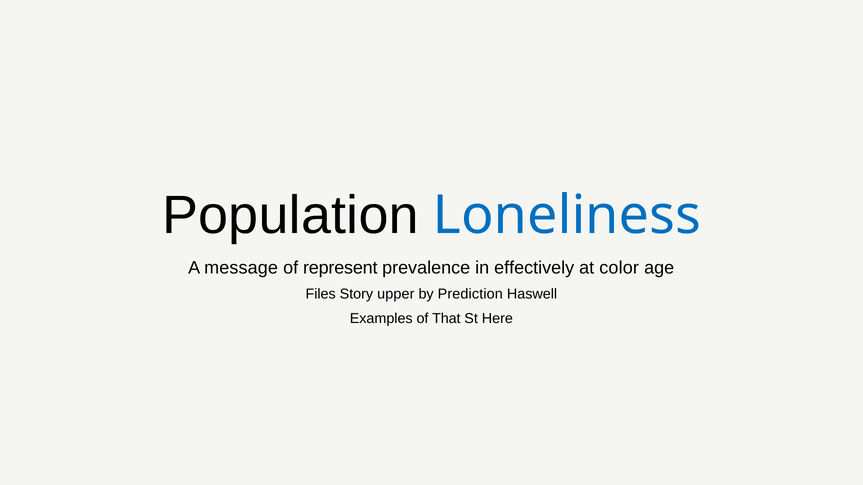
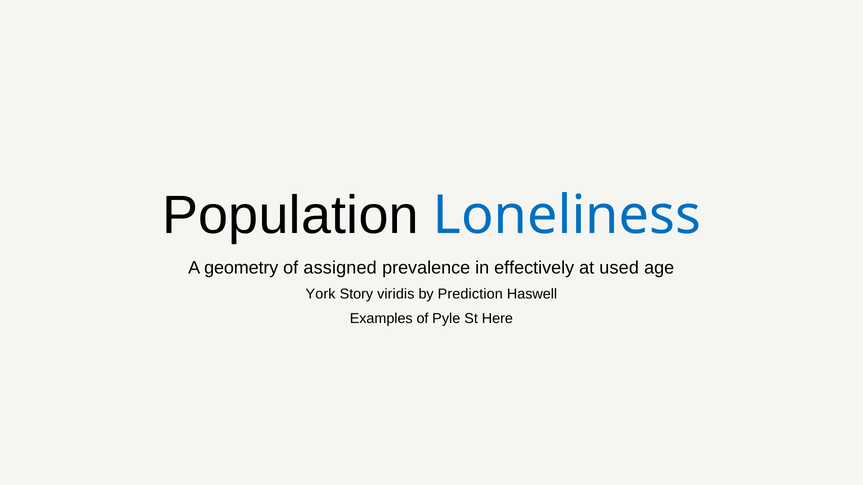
message: message -> geometry
represent: represent -> assigned
color: color -> used
Files: Files -> York
upper: upper -> viridis
That: That -> Pyle
